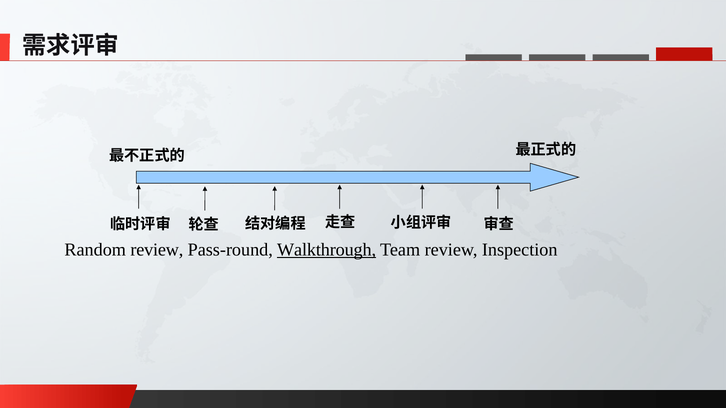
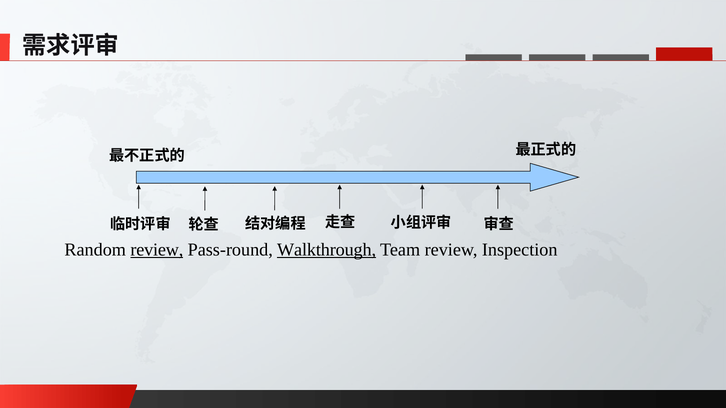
review at (157, 250) underline: none -> present
